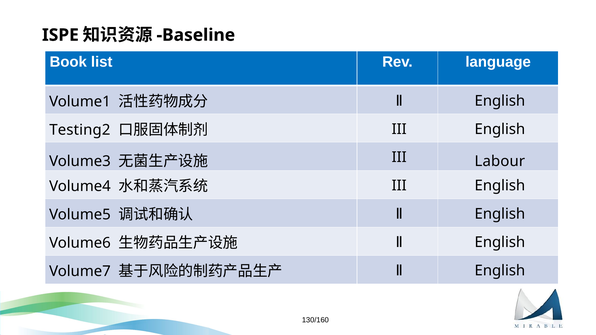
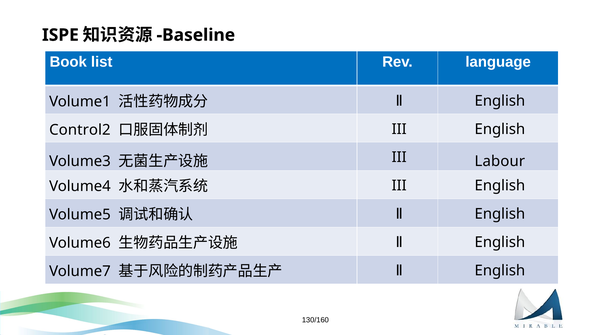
Testing2: Testing2 -> Control2
